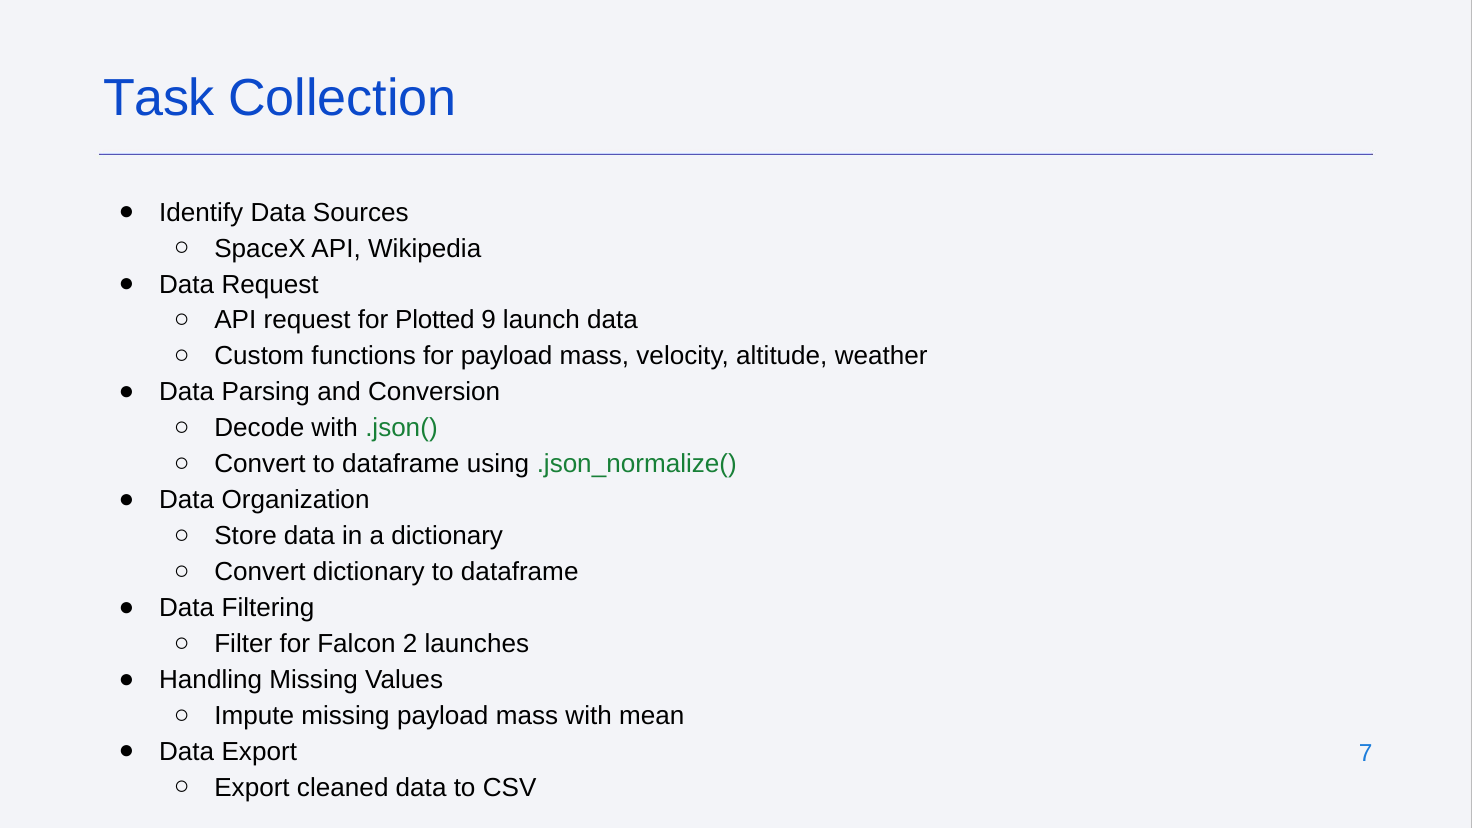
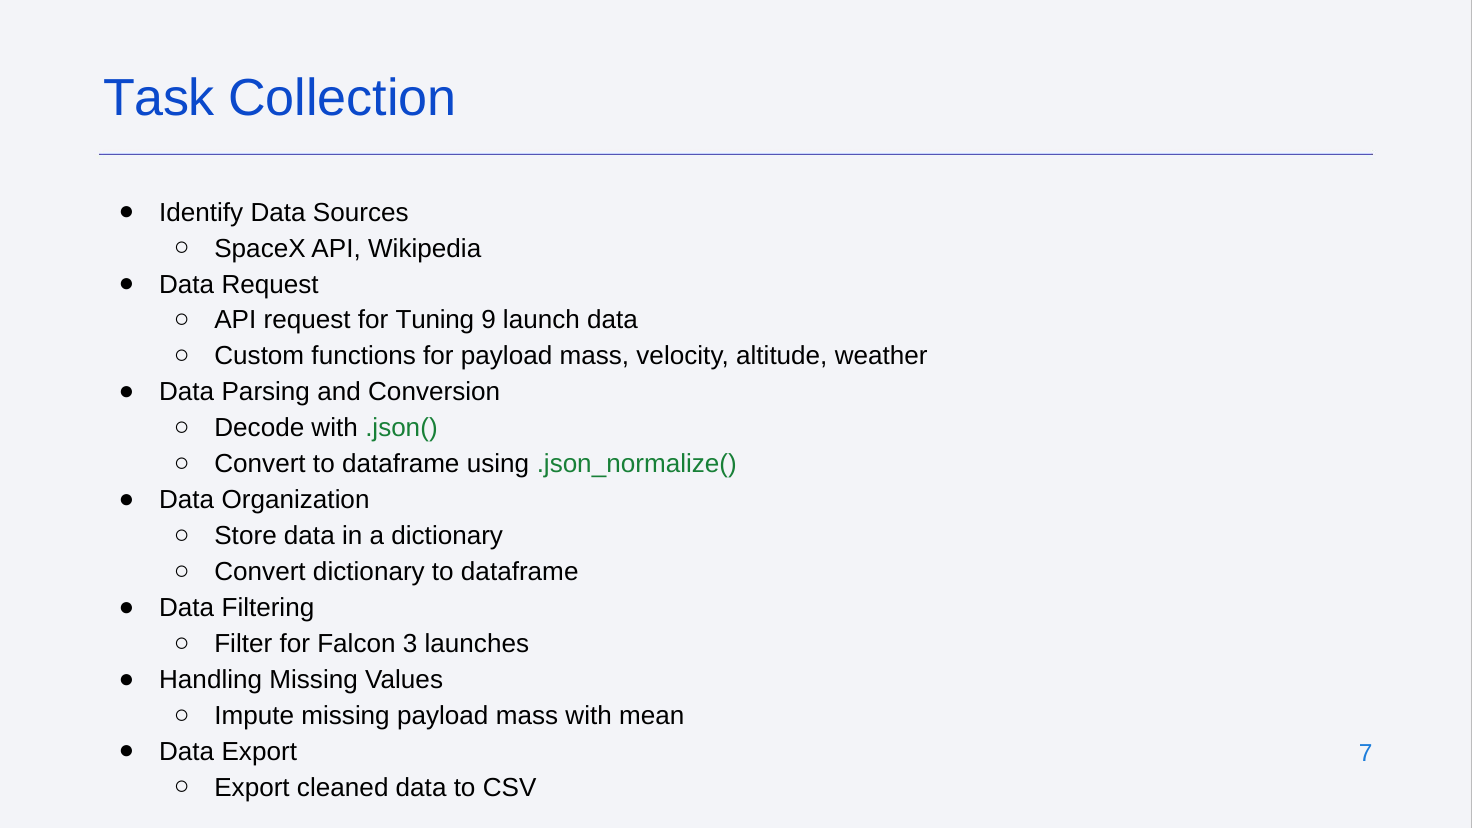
Plotted: Plotted -> Tuning
2: 2 -> 3
